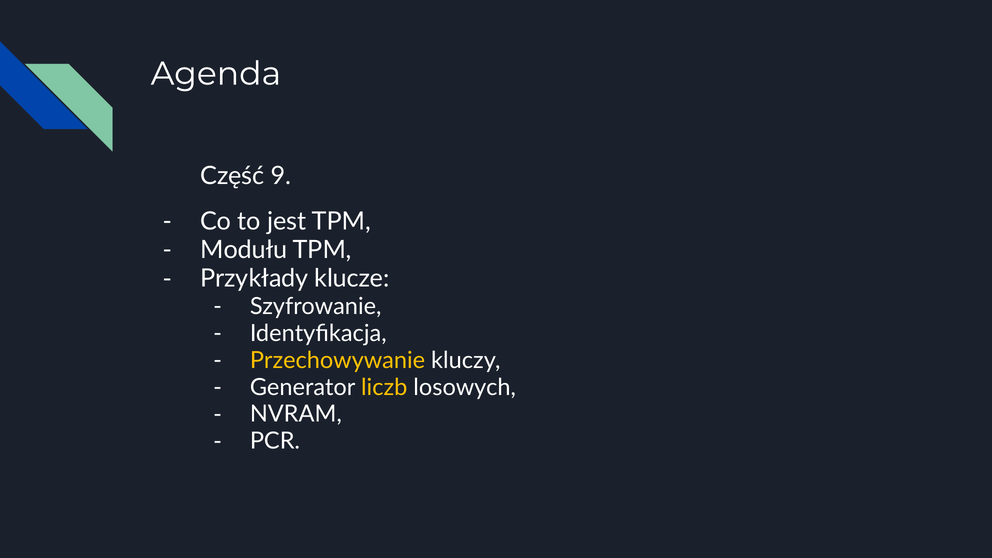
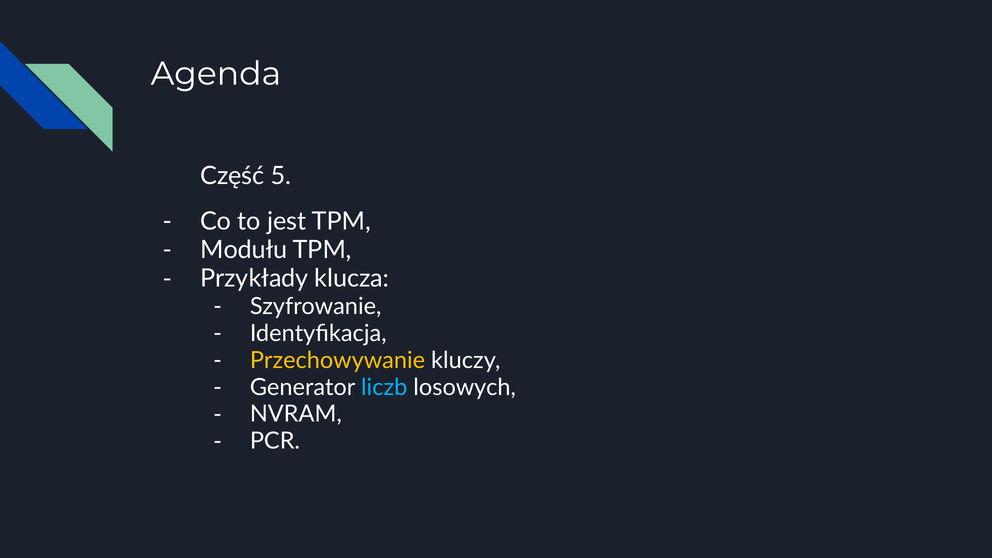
9: 9 -> 5
klucze: klucze -> klucza
liczb colour: yellow -> light blue
